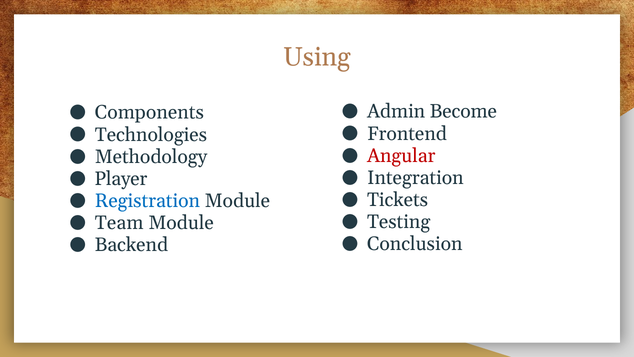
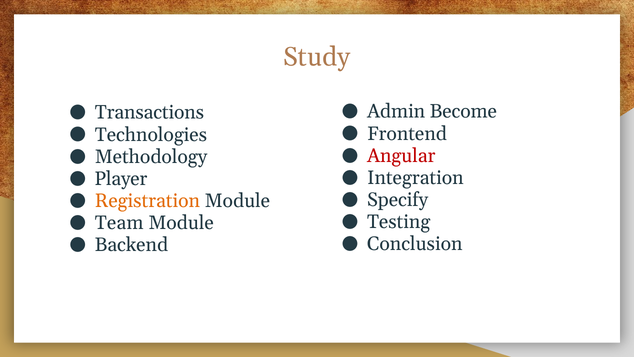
Using: Using -> Study
Components: Components -> Transactions
Tickets: Tickets -> Specify
Registration colour: blue -> orange
